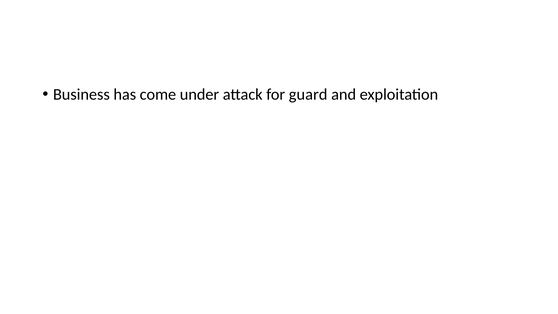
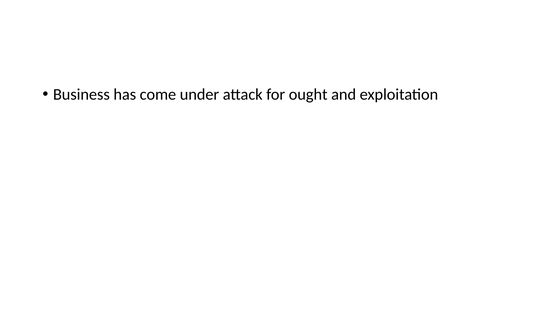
guard: guard -> ought
